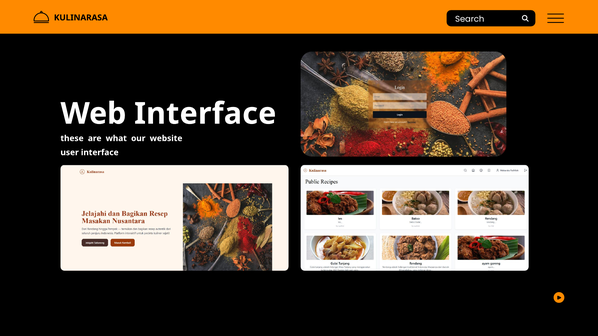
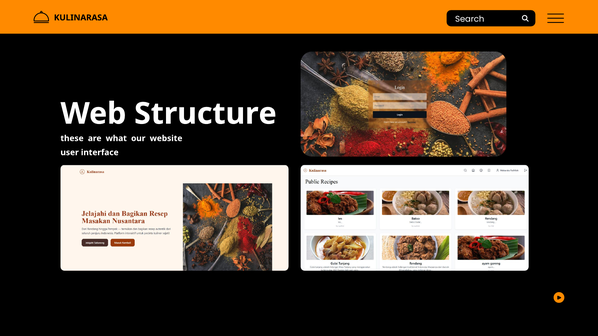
Web Interface: Interface -> Structure
